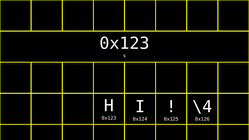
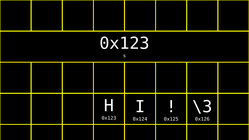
\4: \4 -> \3
